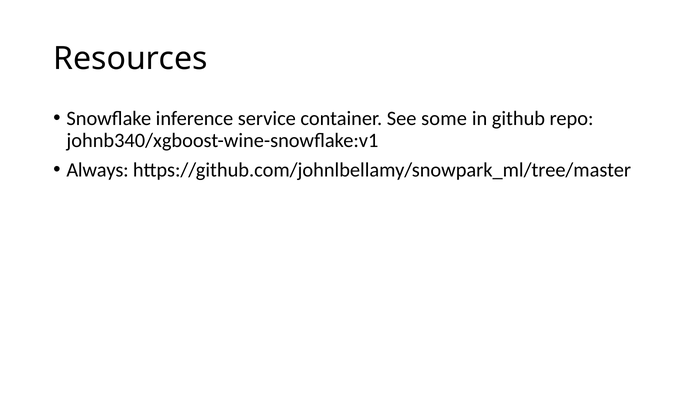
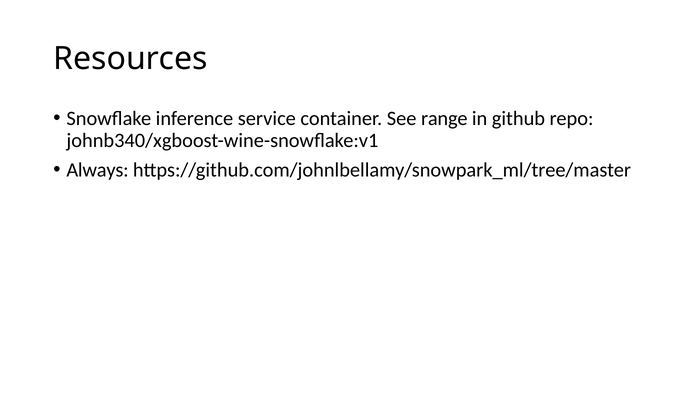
some: some -> range
